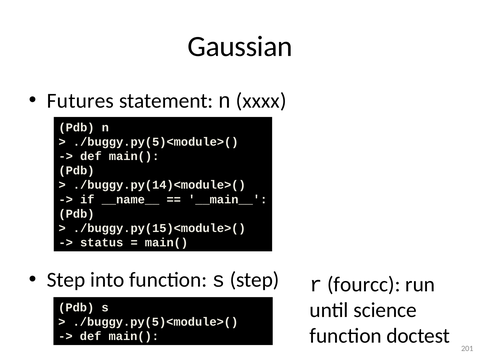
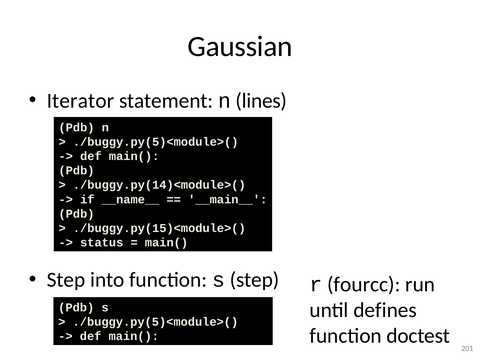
Futures: Futures -> Iterator
xxxx: xxxx -> lines
science: science -> defines
